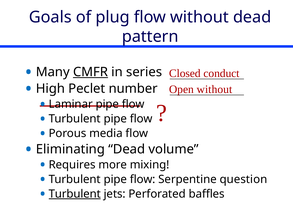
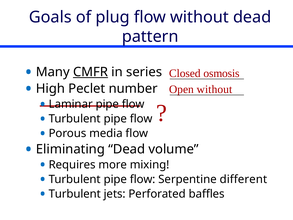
conduct: conduct -> osmosis
question: question -> different
Turbulent at (75, 194) underline: present -> none
